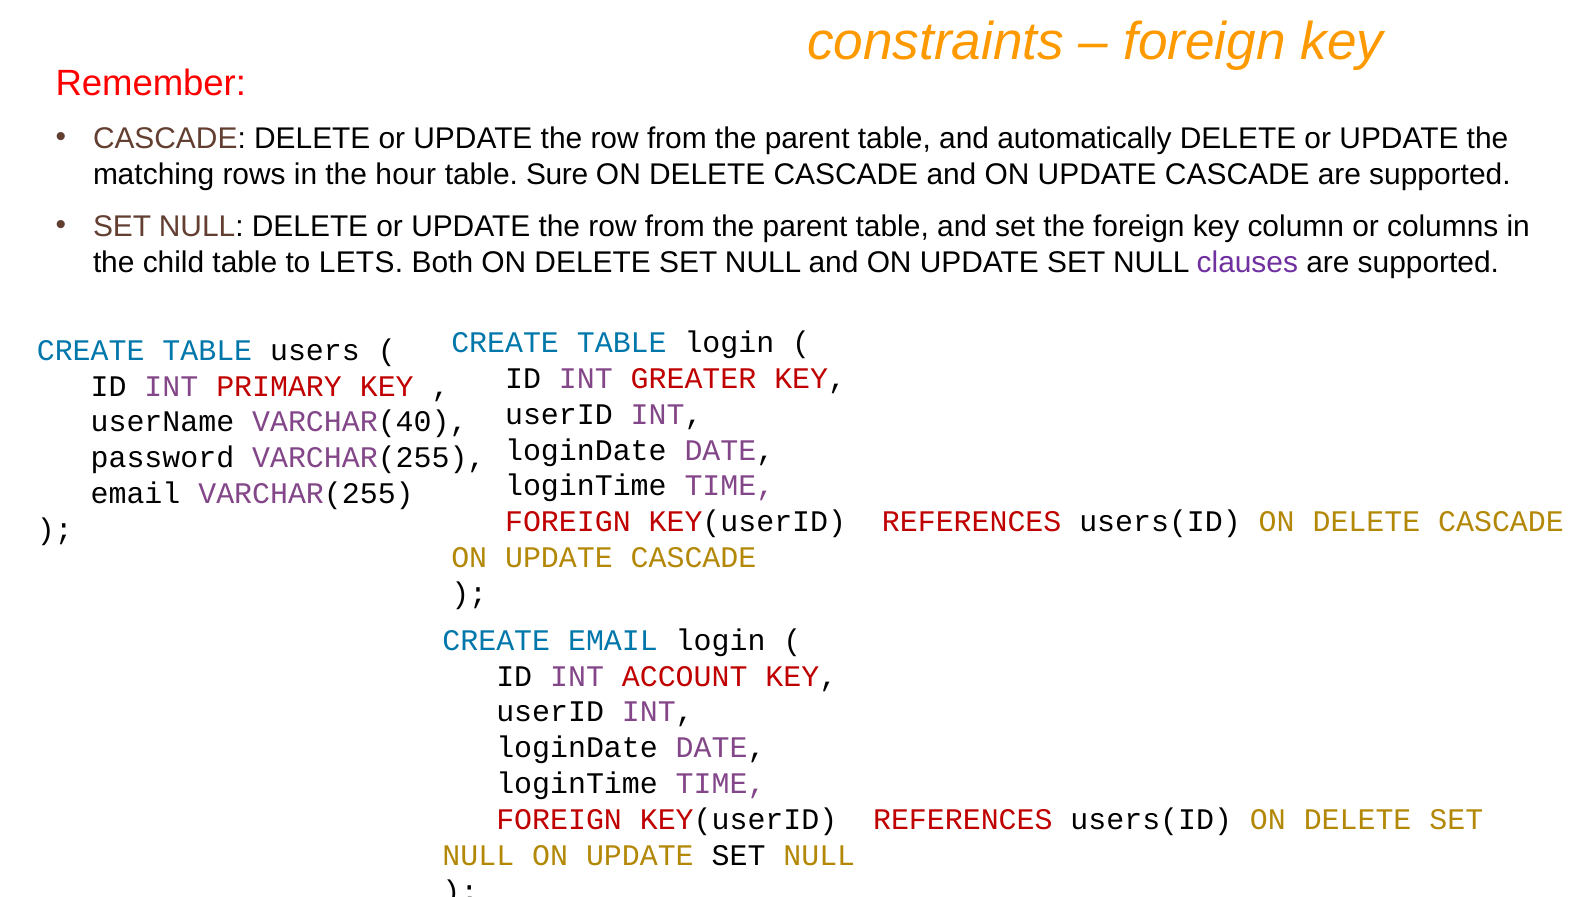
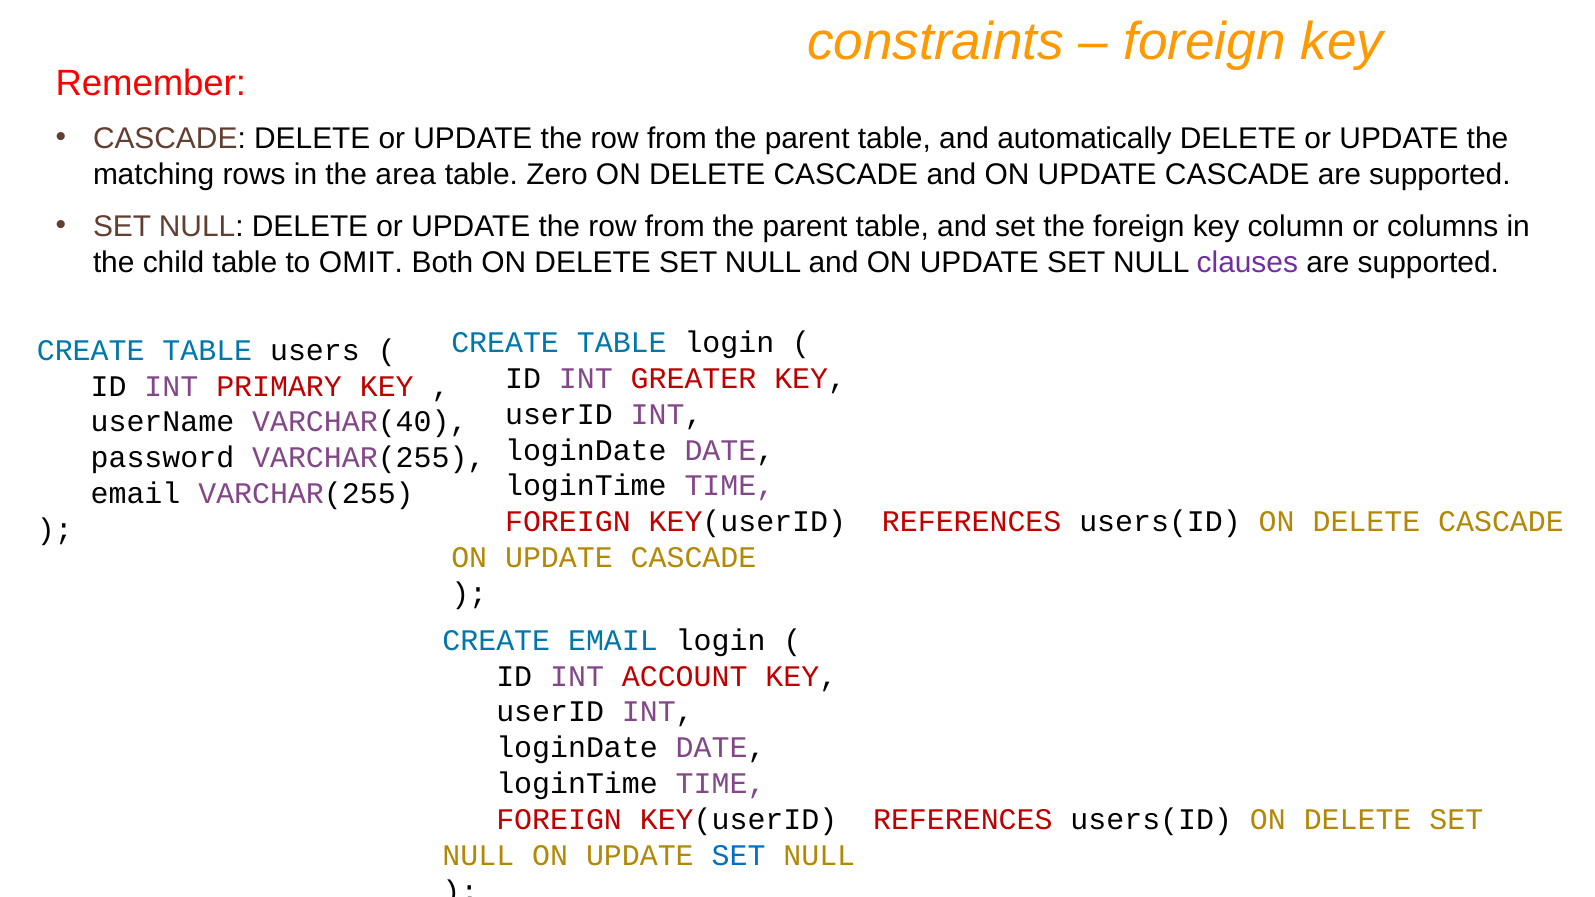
hour: hour -> area
Sure: Sure -> Zero
LETS: LETS -> OMIT
SET at (739, 856) colour: black -> blue
